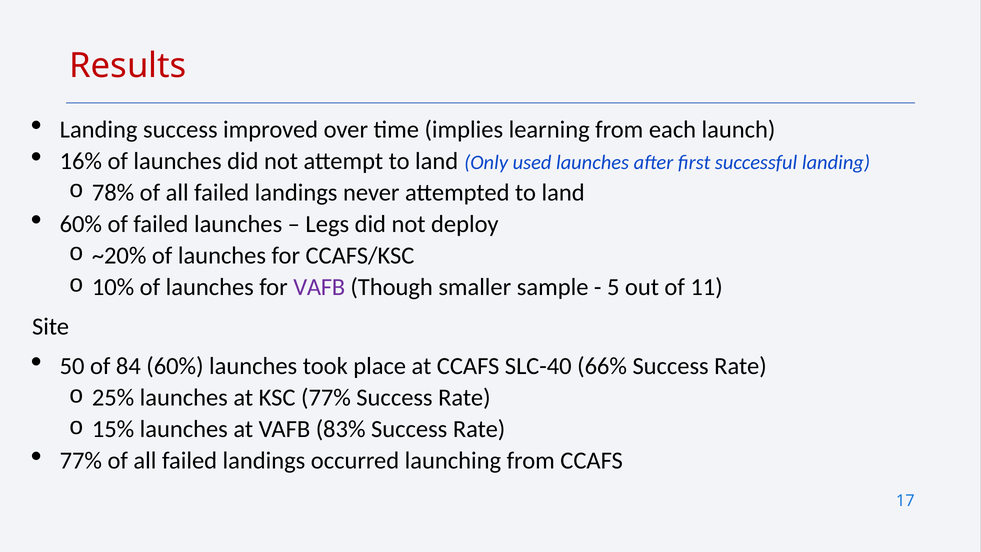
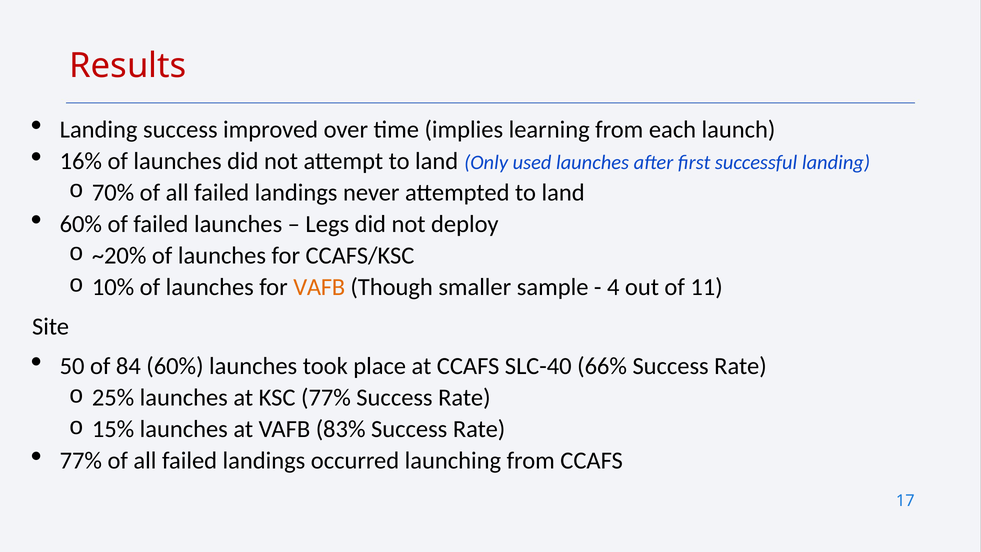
78%: 78% -> 70%
VAFB at (319, 287) colour: purple -> orange
5: 5 -> 4
